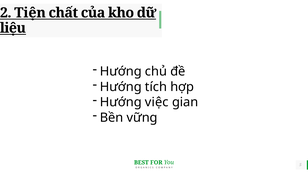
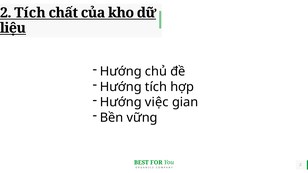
2 Tiện: Tiện -> Tích
